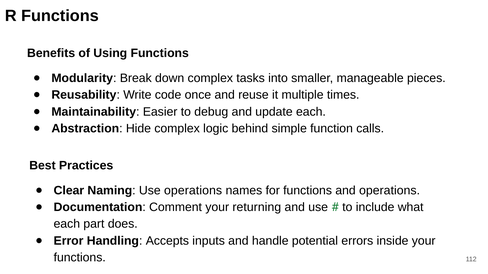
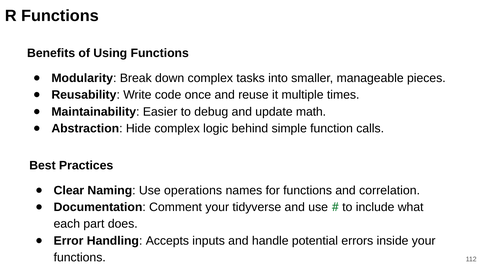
update each: each -> math
and operations: operations -> correlation
returning: returning -> tidyverse
